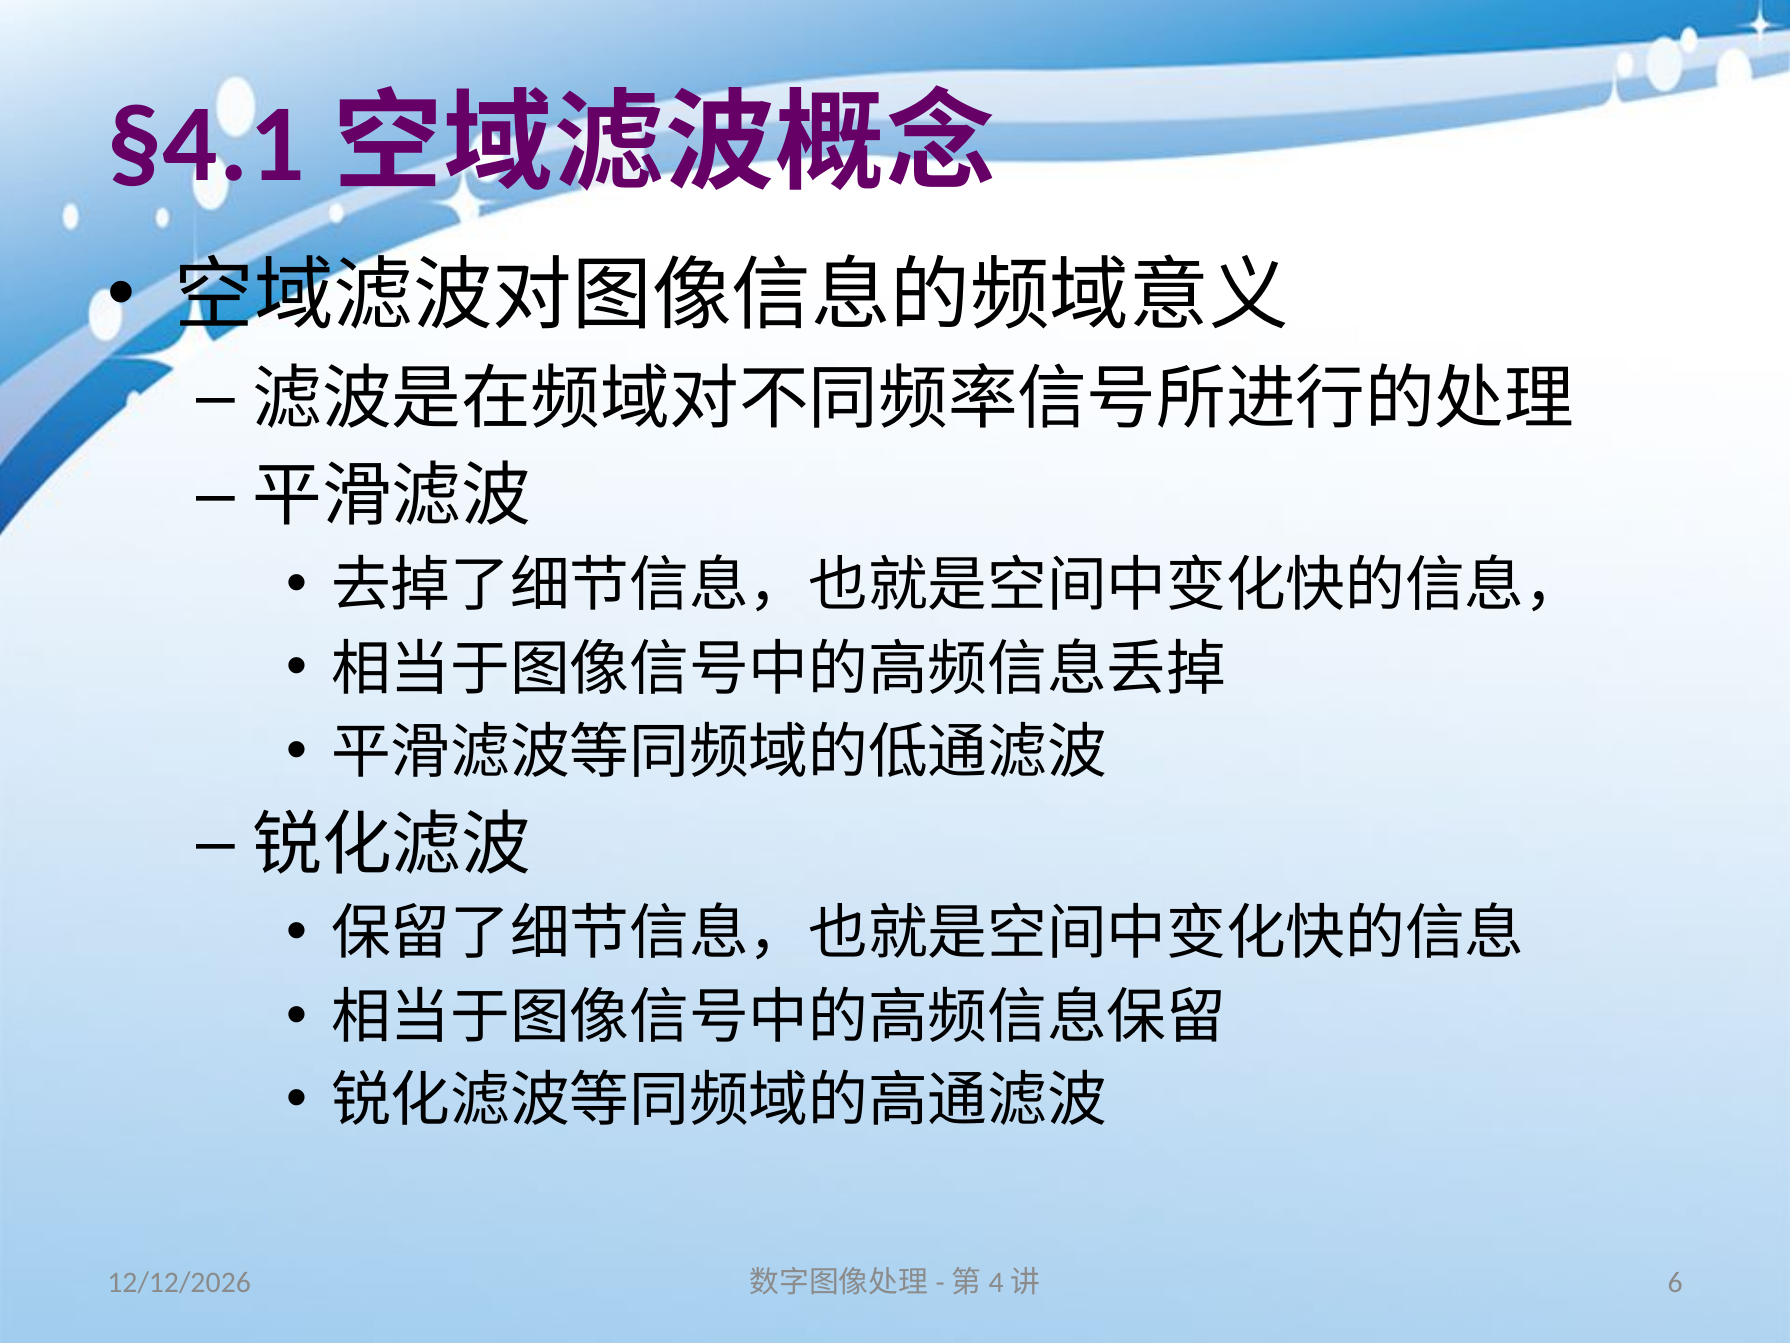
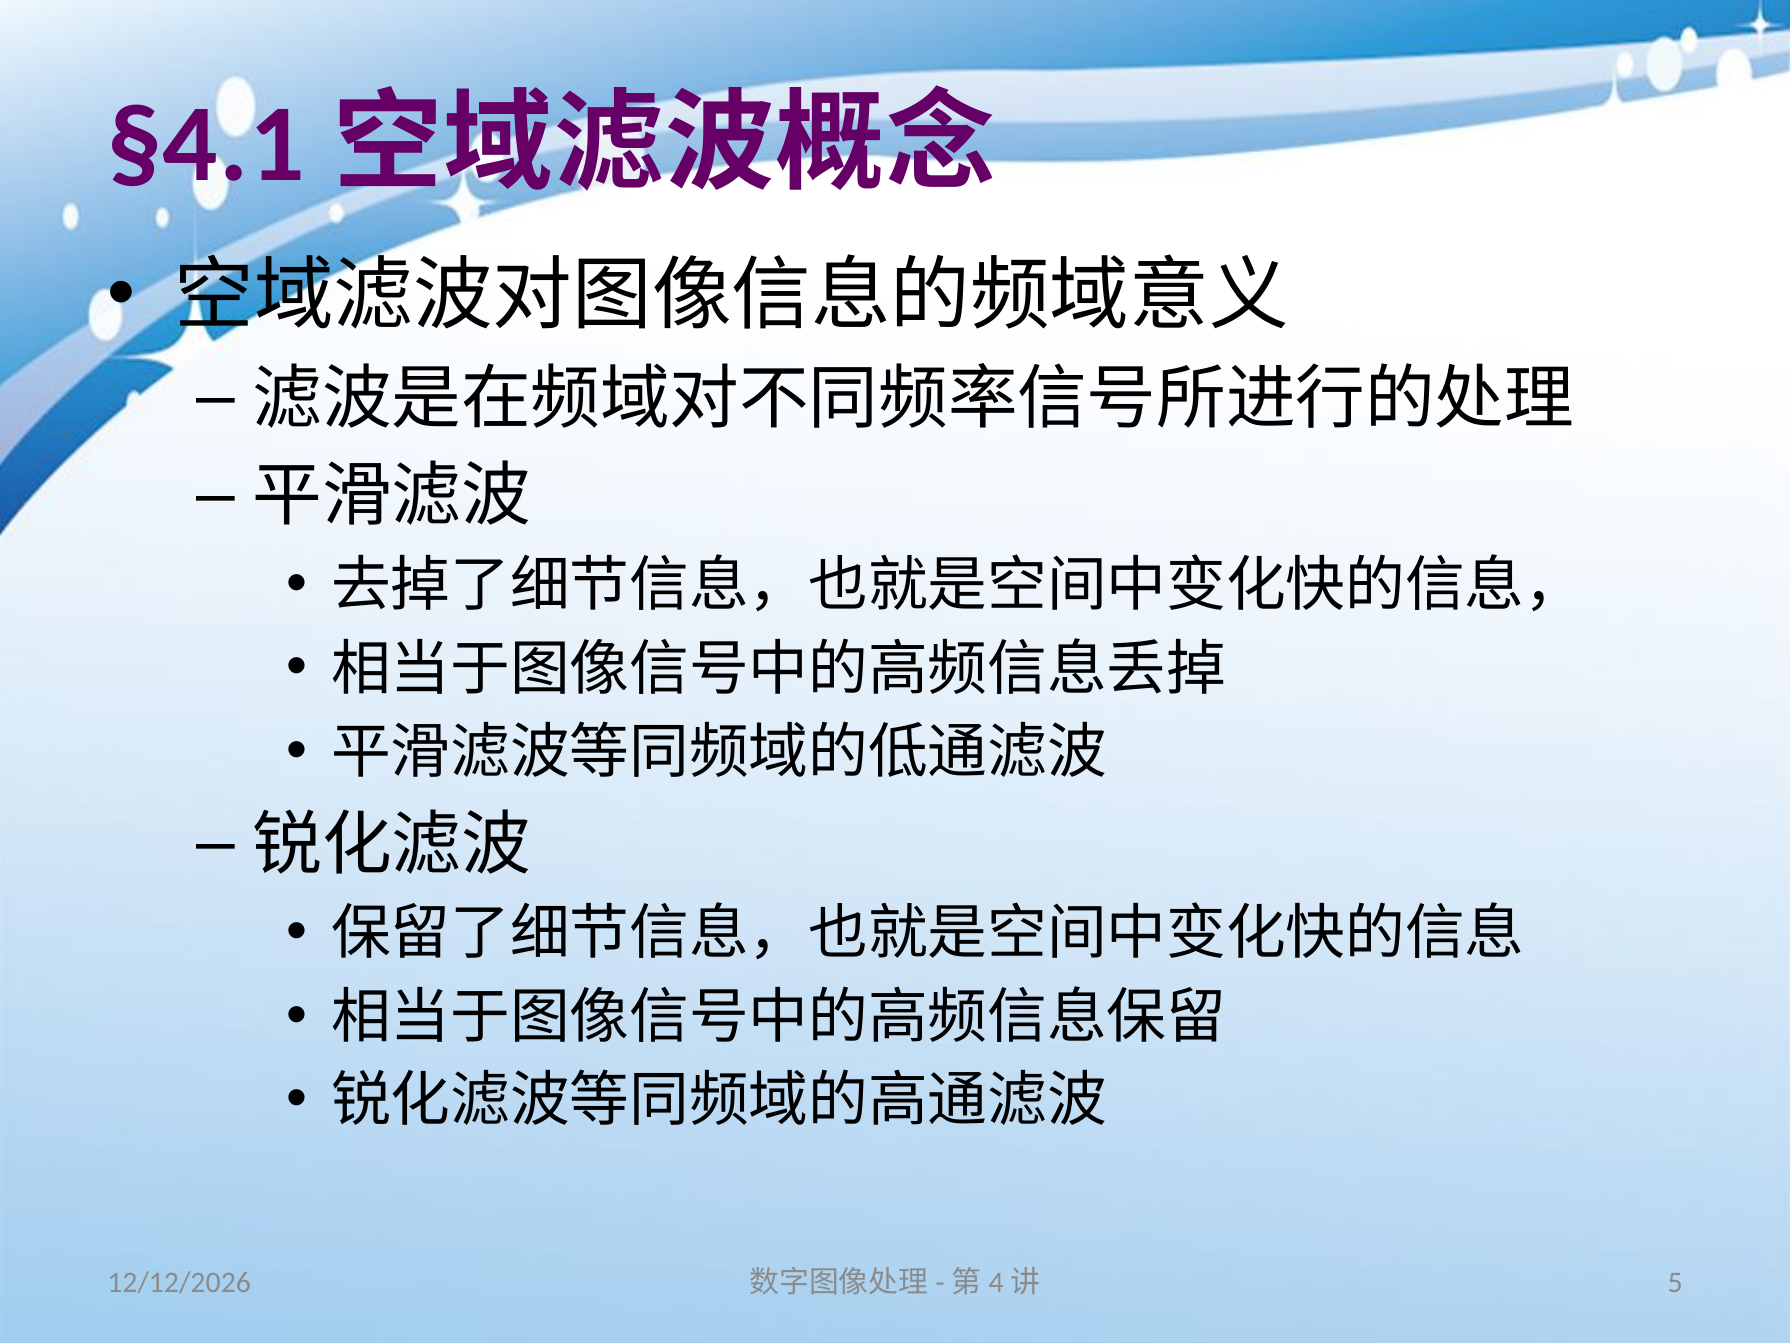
6: 6 -> 5
